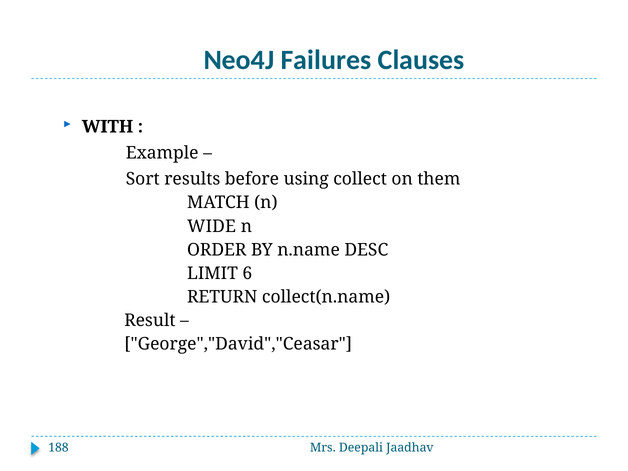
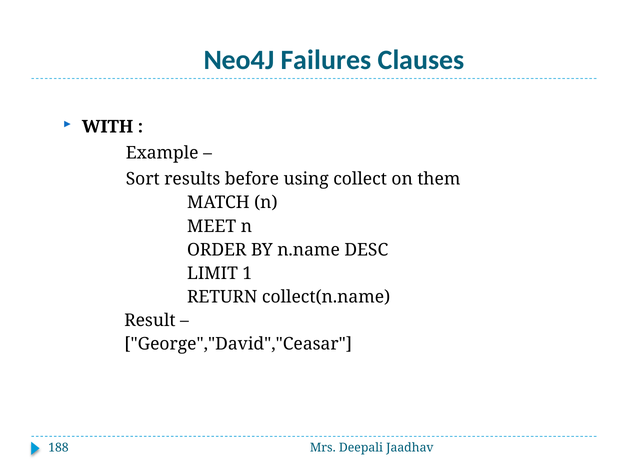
WIDE: WIDE -> MEET
6: 6 -> 1
